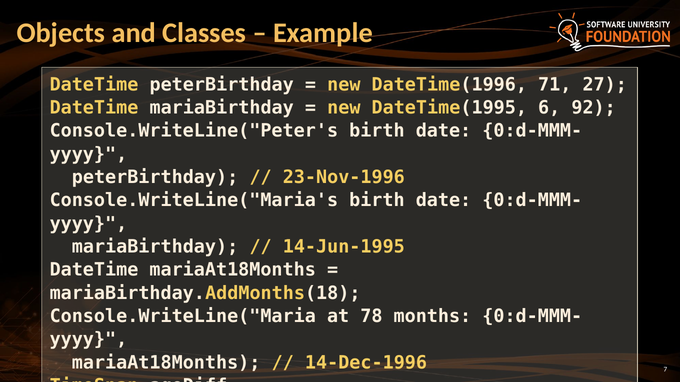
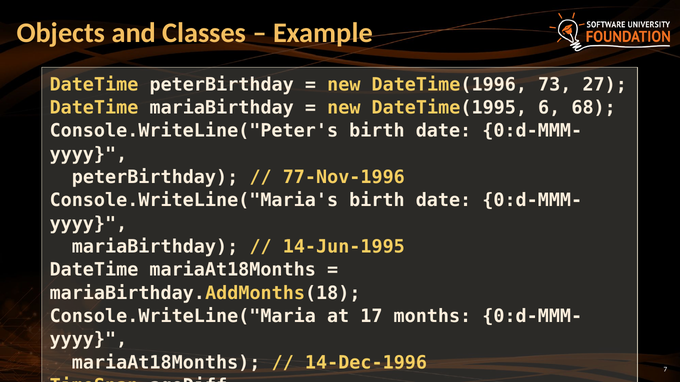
71: 71 -> 73
92: 92 -> 68
23-Nov-1996: 23-Nov-1996 -> 77-Nov-1996
78: 78 -> 17
